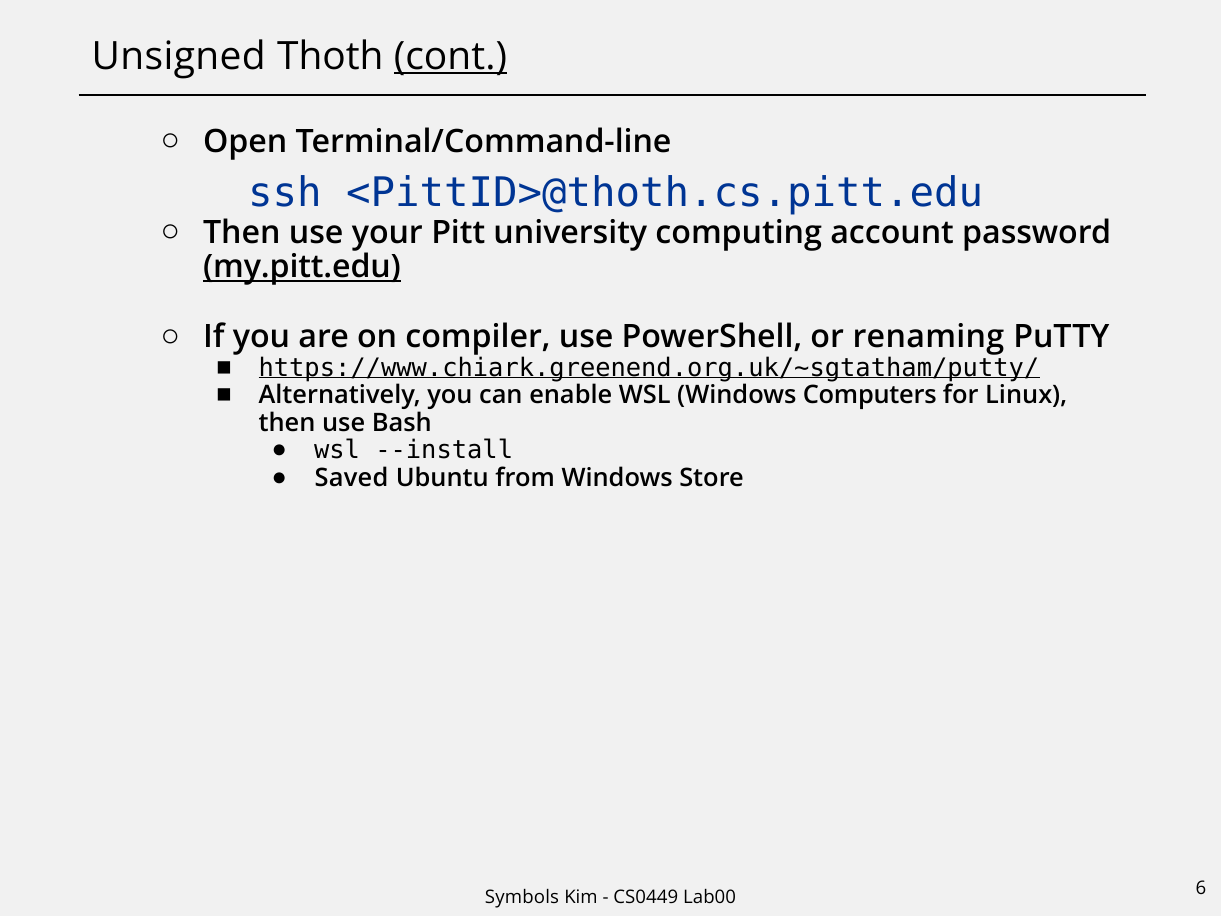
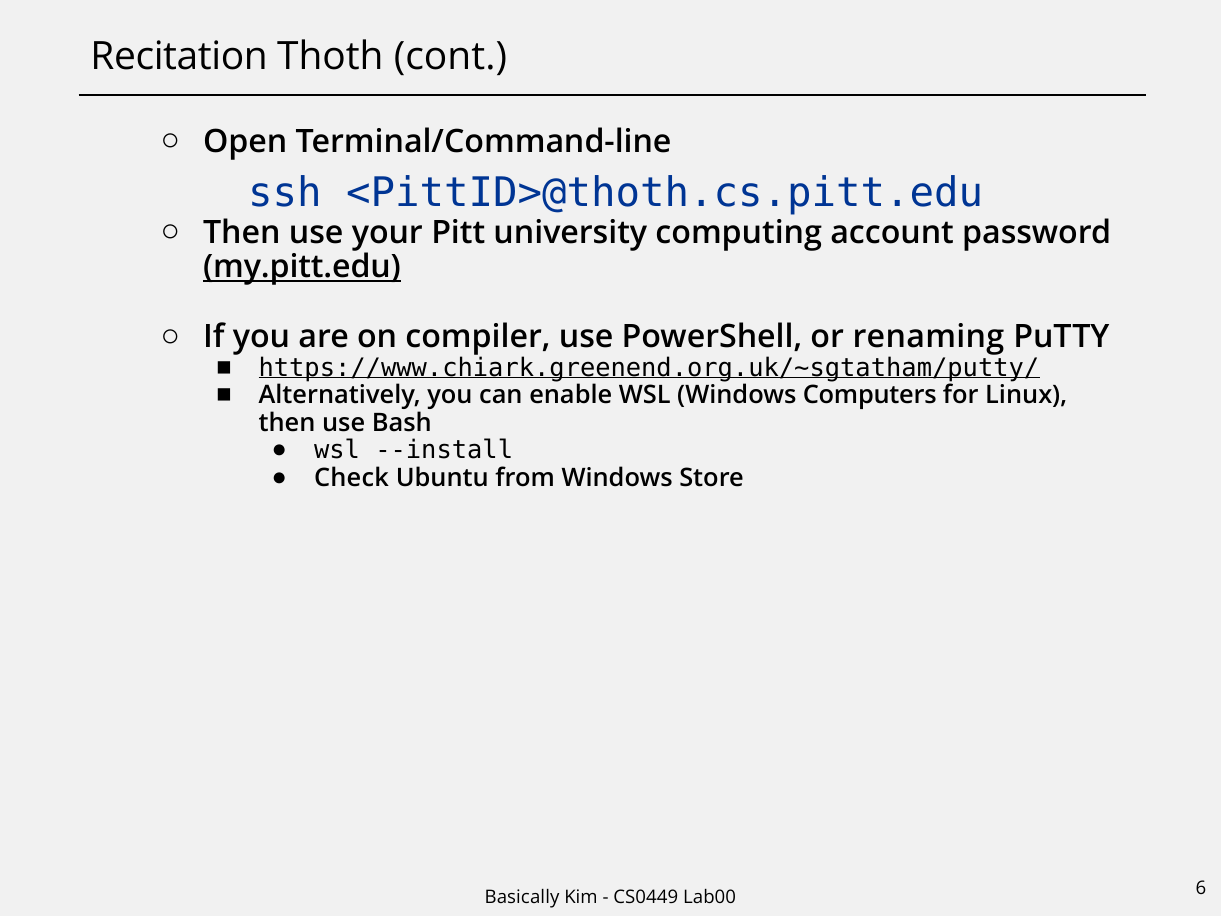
Unsigned: Unsigned -> Recitation
cont underline: present -> none
Saved: Saved -> Check
Symbols: Symbols -> Basically
